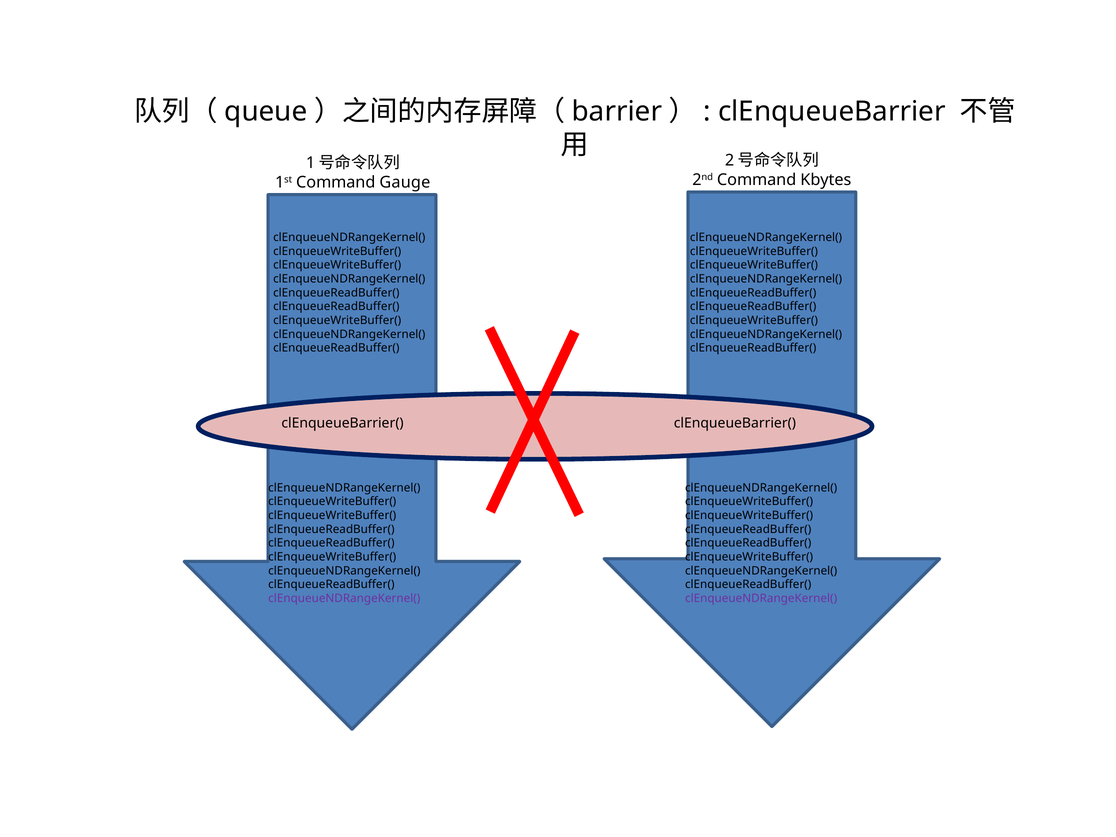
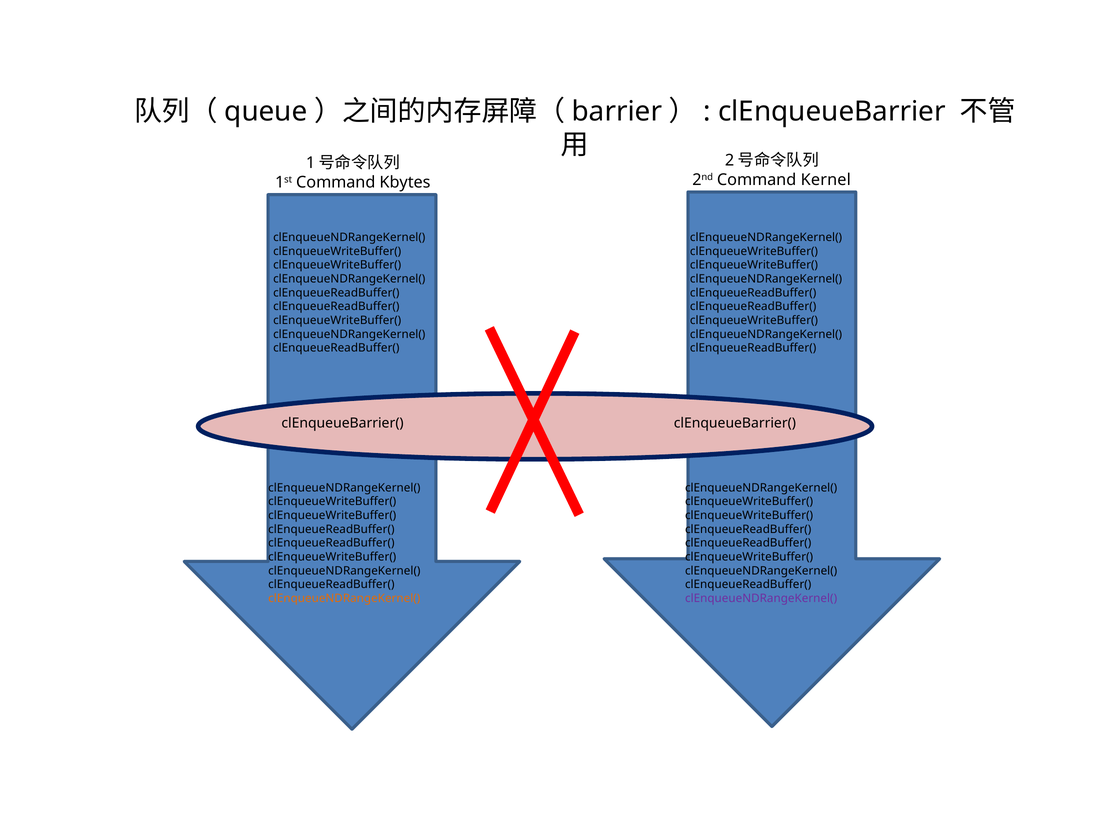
Kbytes: Kbytes -> Kernel
Gauge: Gauge -> Kbytes
clEnqueueNDRangeKernel( at (344, 598) colour: purple -> orange
